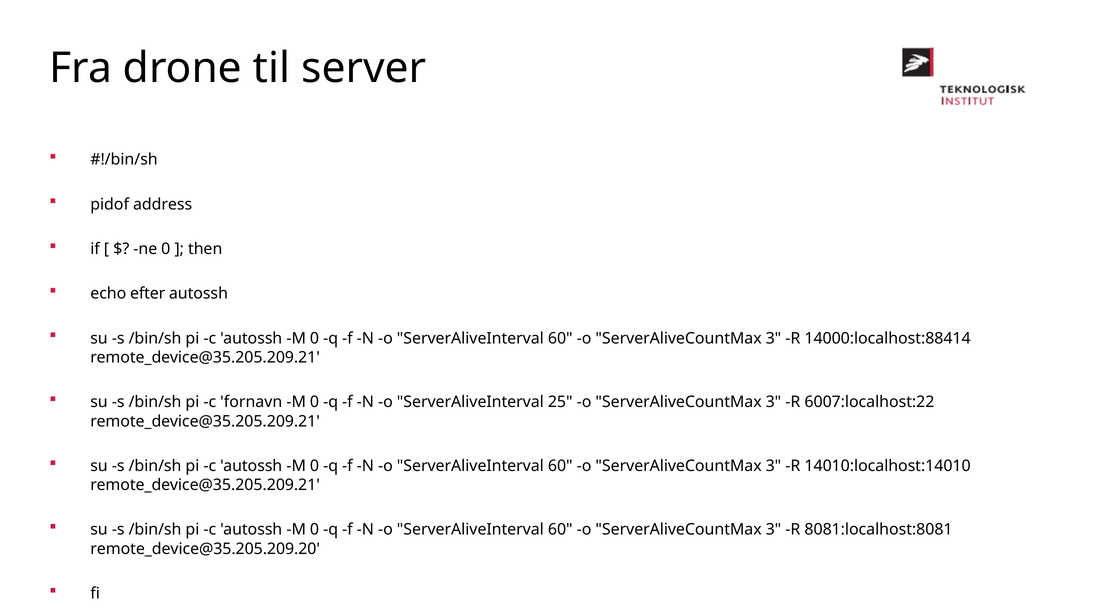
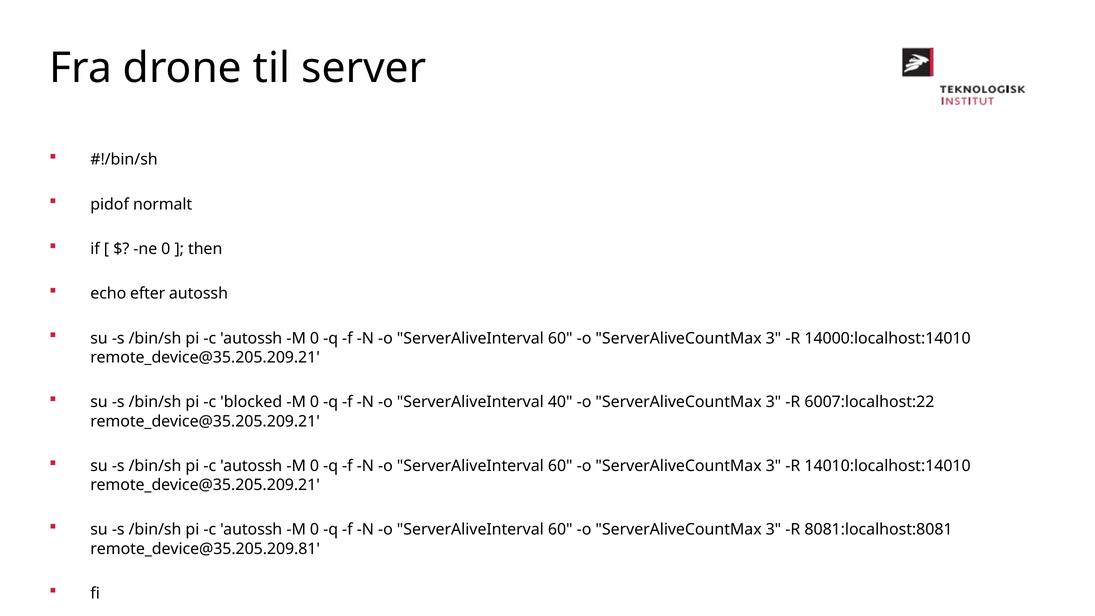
address: address -> normalt
14000:localhost:88414: 14000:localhost:88414 -> 14000:localhost:14010
fornavn: fornavn -> blocked
25: 25 -> 40
remote_device@35.205.209.20: remote_device@35.205.209.20 -> remote_device@35.205.209.81
